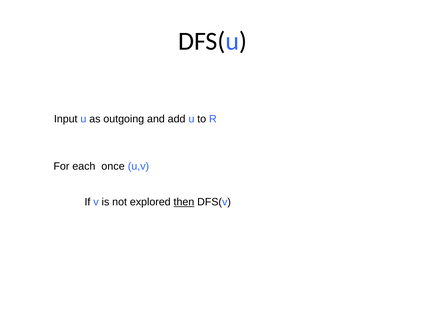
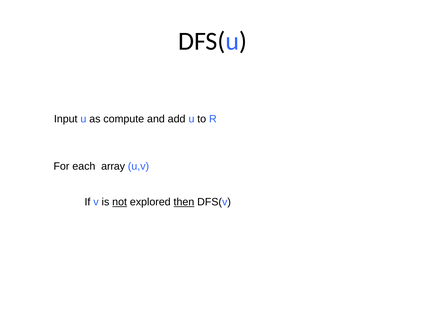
outgoing: outgoing -> compute
once: once -> array
not underline: none -> present
